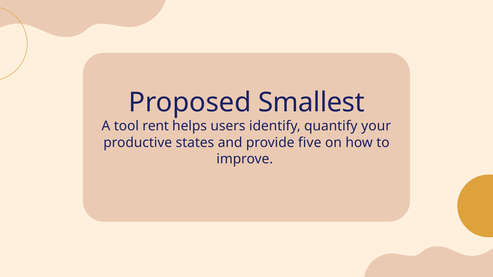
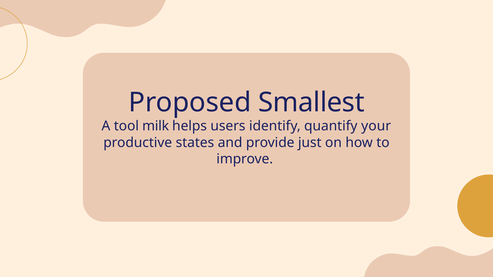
rent: rent -> milk
five: five -> just
